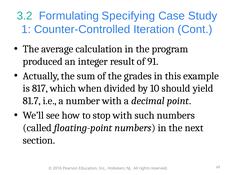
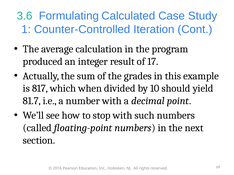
3.2: 3.2 -> 3.6
Specifying: Specifying -> Calculated
91: 91 -> 17
